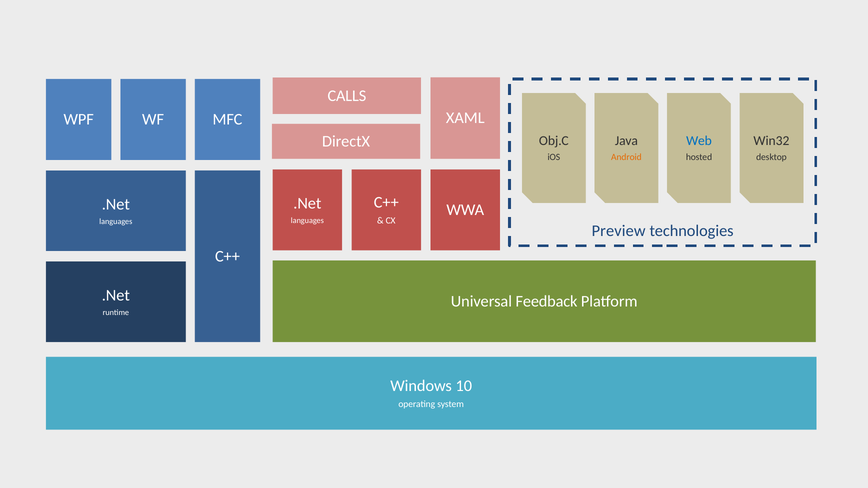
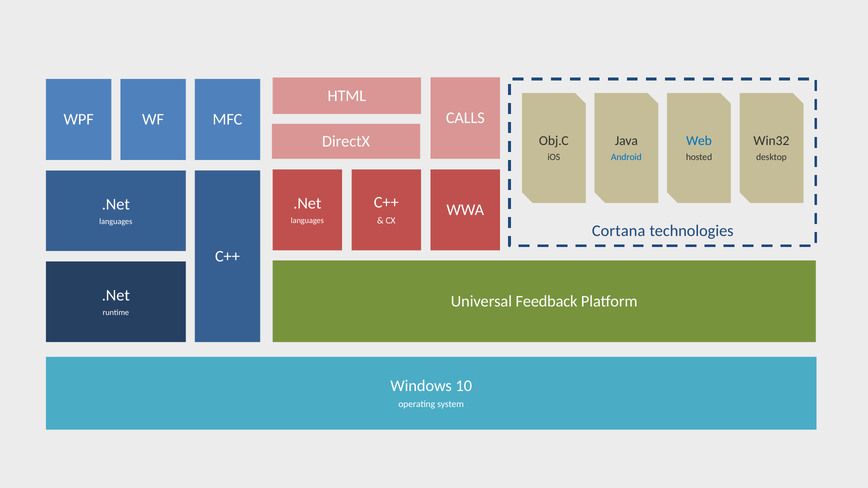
CALLS: CALLS -> HTML
XAML: XAML -> CALLS
Android colour: orange -> blue
Preview: Preview -> Cortana
